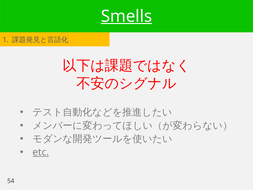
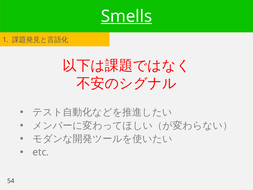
etc underline: present -> none
